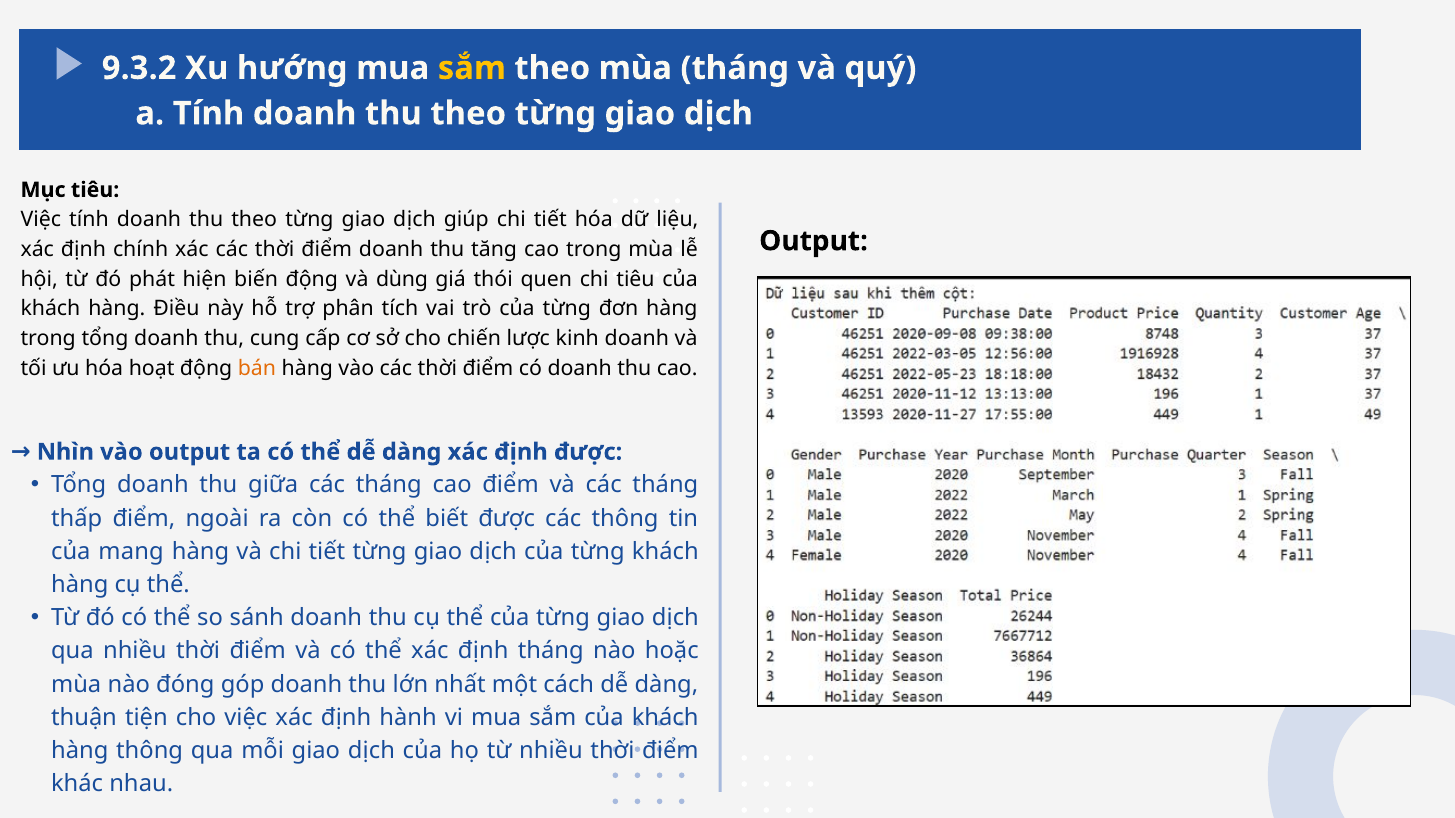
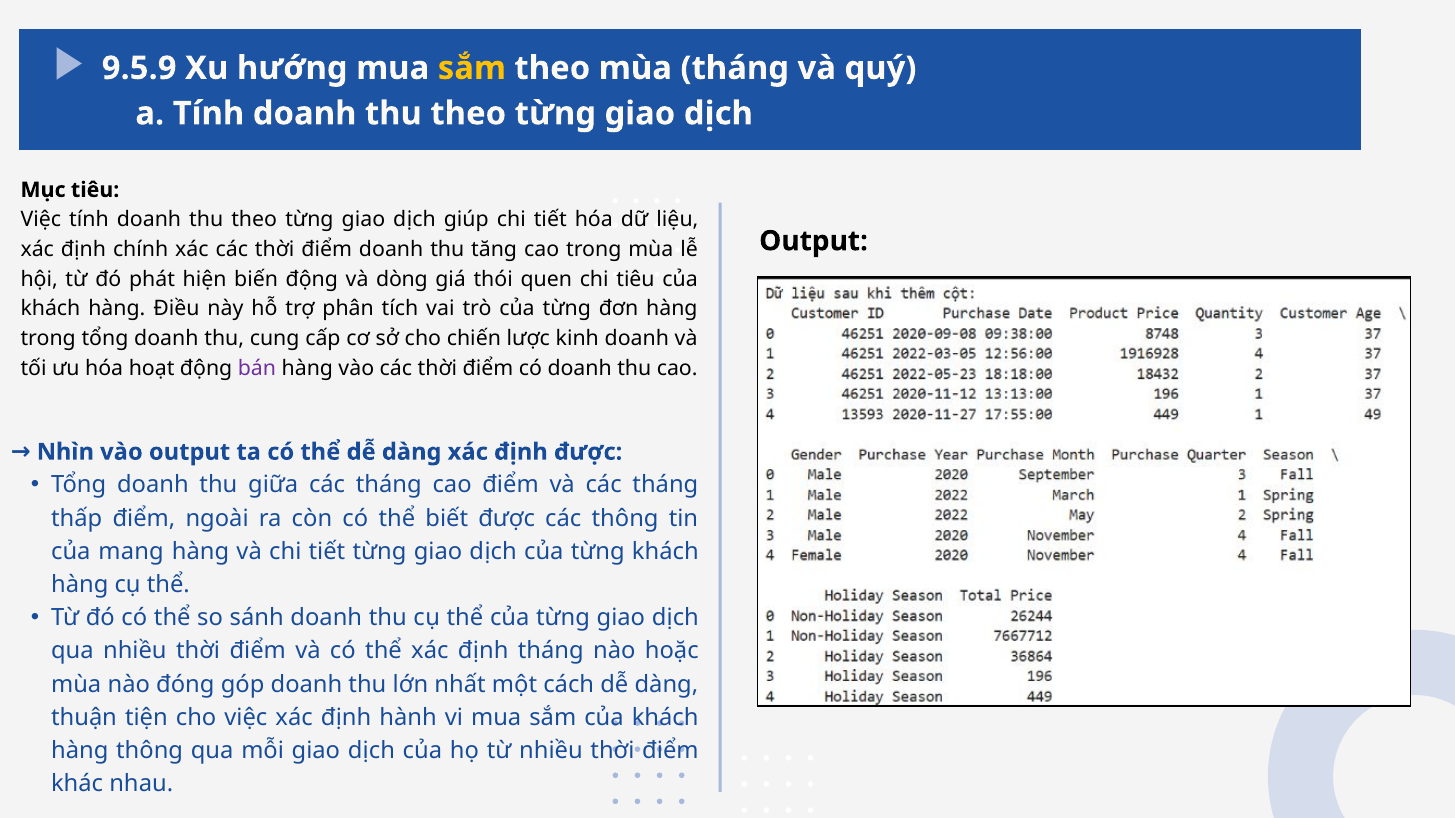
9.3.2: 9.3.2 -> 9.5.9
dùng: dùng -> dòng
bán colour: orange -> purple
